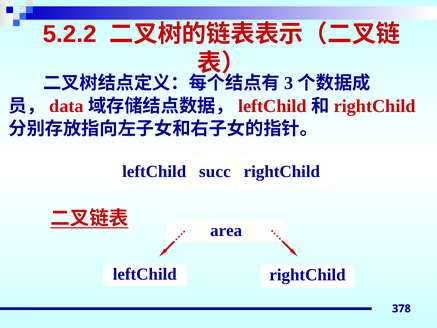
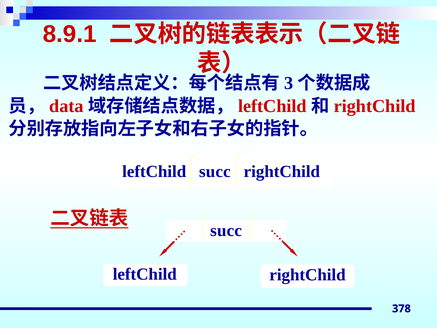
5.2.2: 5.2.2 -> 8.9.1
area at (226, 230): area -> succ
